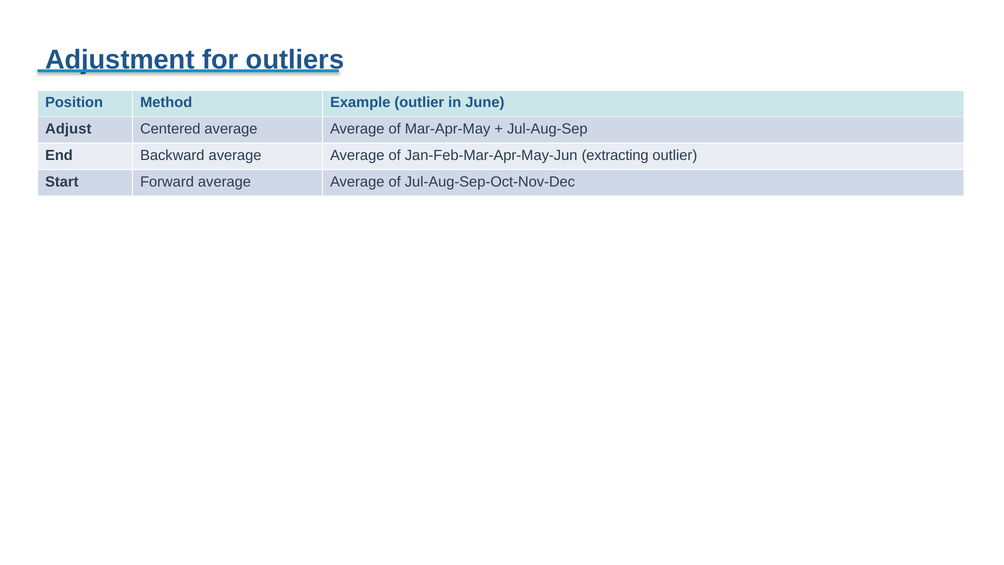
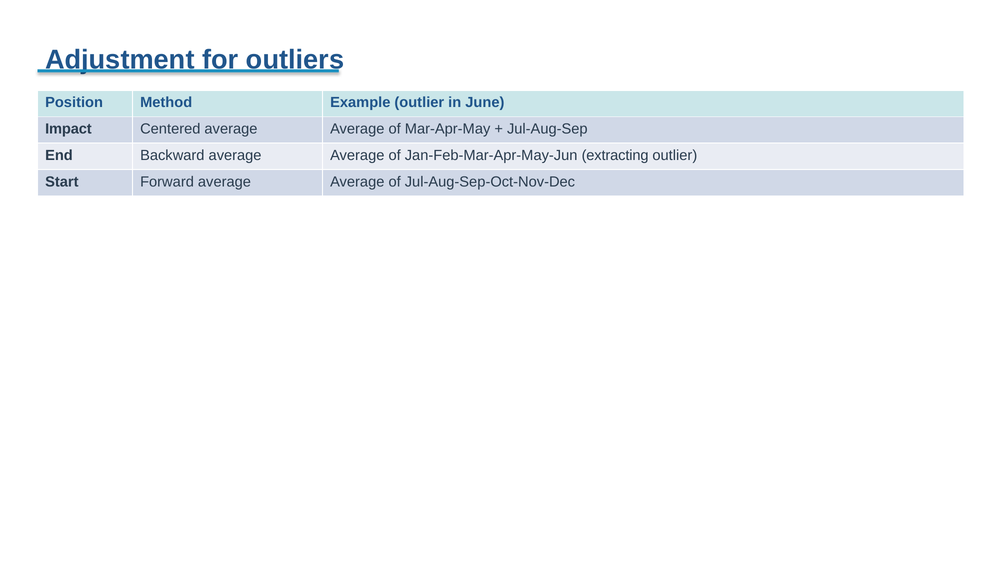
Adjust: Adjust -> Impact
